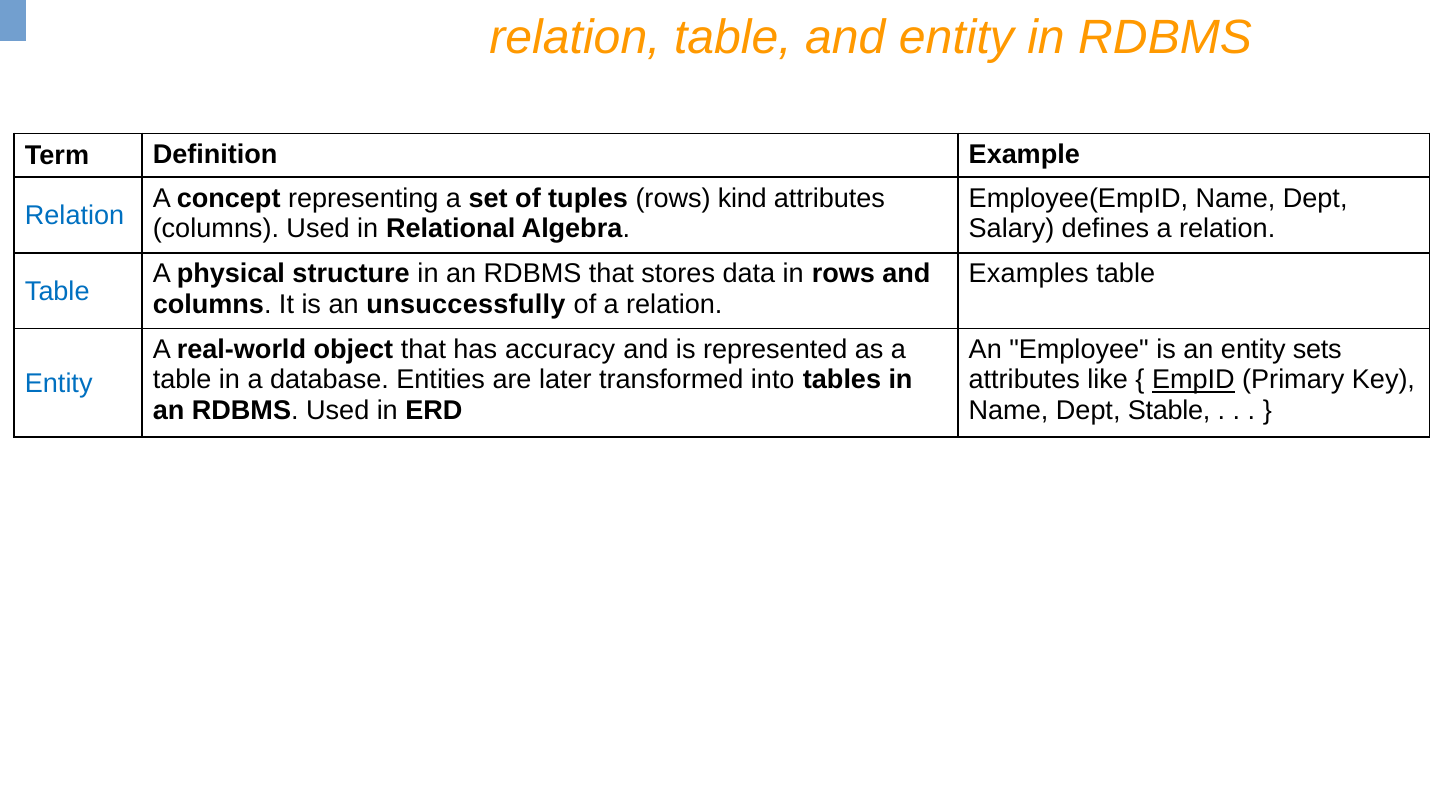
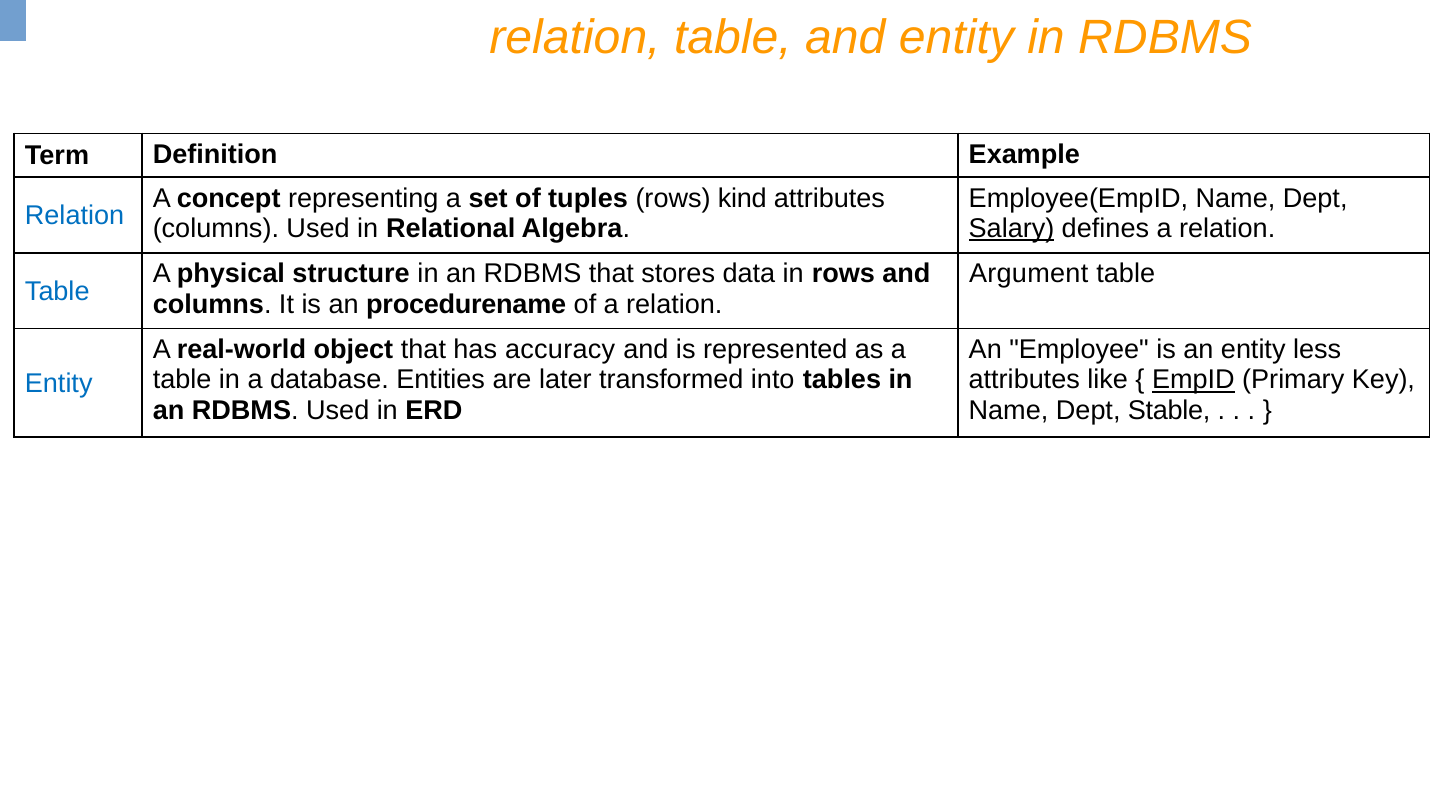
Salary underline: none -> present
Examples: Examples -> Argument
unsuccessfully: unsuccessfully -> procedurename
sets: sets -> less
